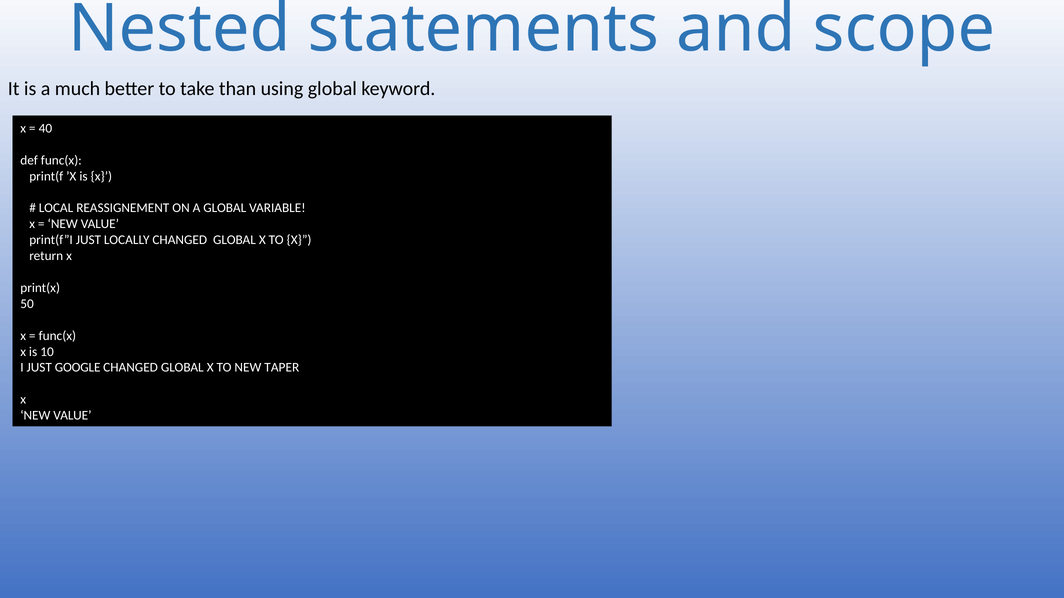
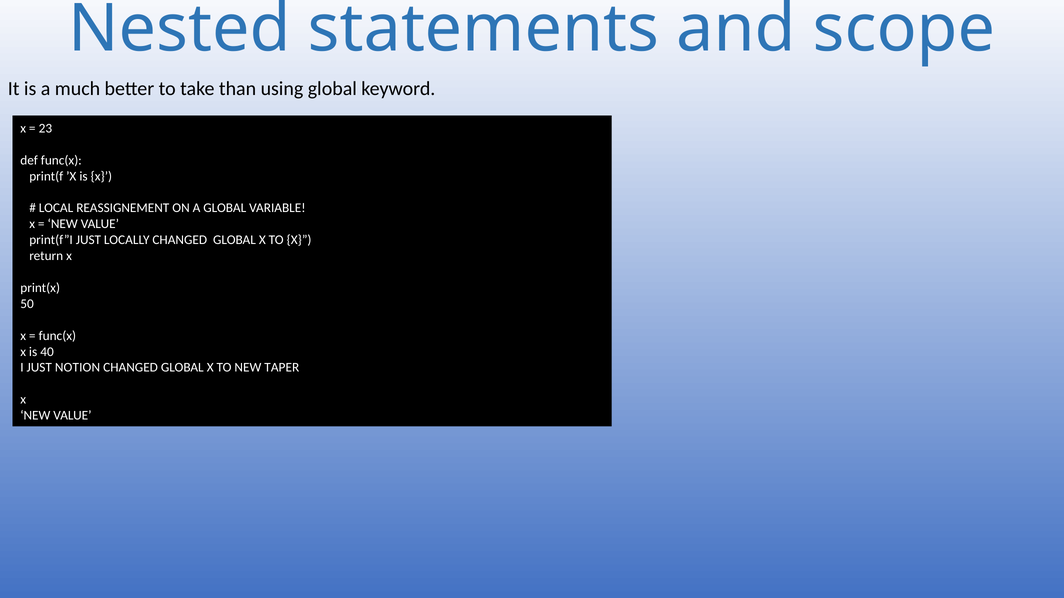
40: 40 -> 23
10: 10 -> 40
GOOGLE: GOOGLE -> NOTION
